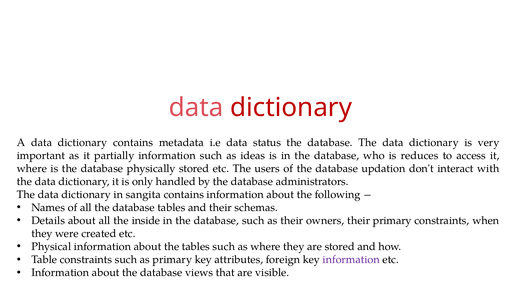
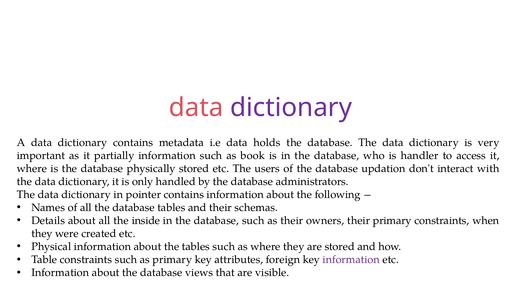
dictionary at (291, 107) colour: red -> purple
status: status -> holds
ideas: ideas -> book
reduces: reduces -> handler
sangita: sangita -> pointer
